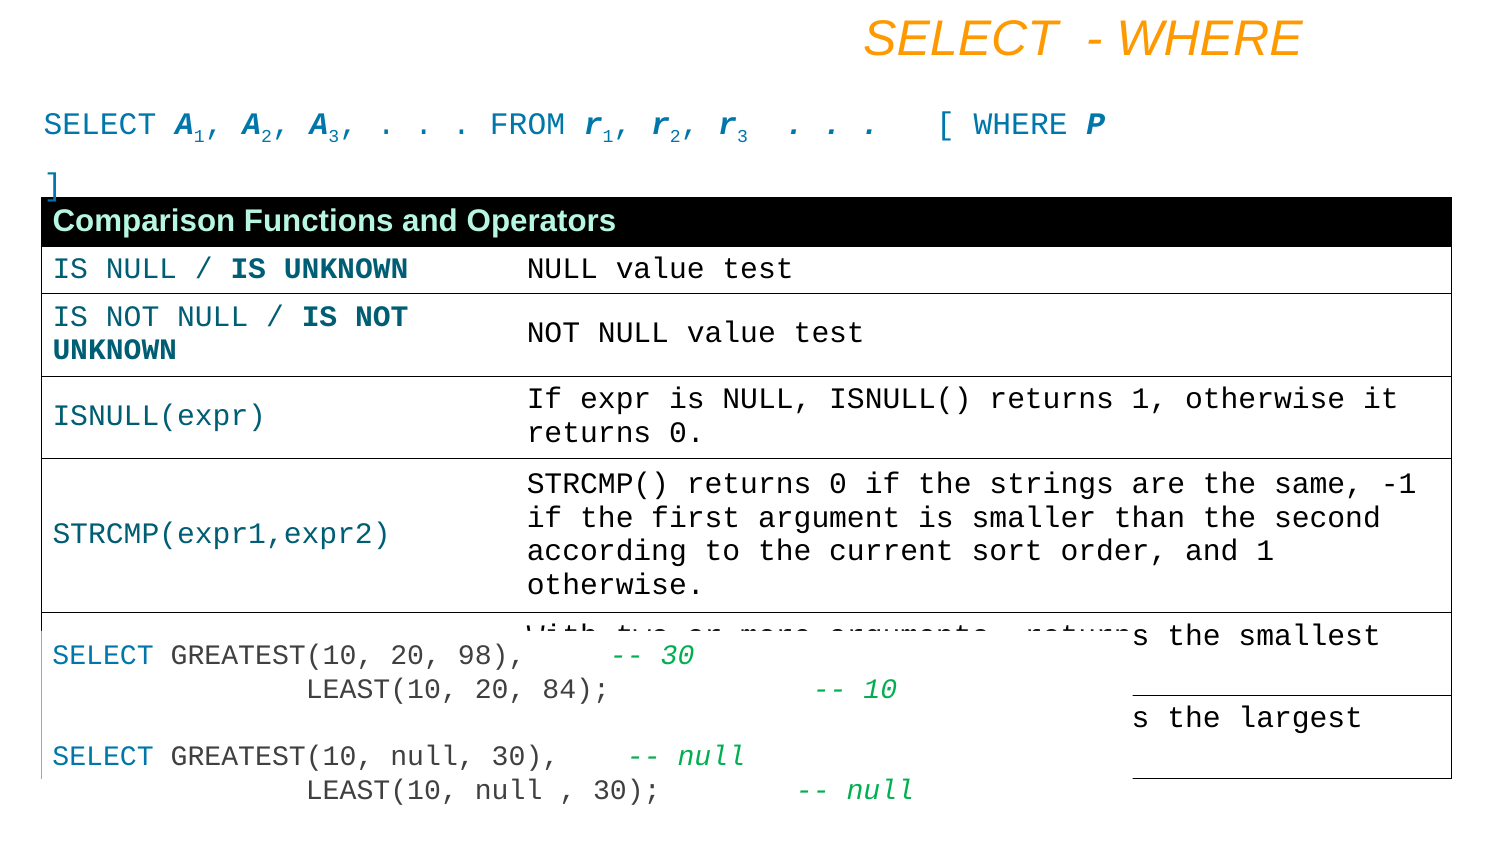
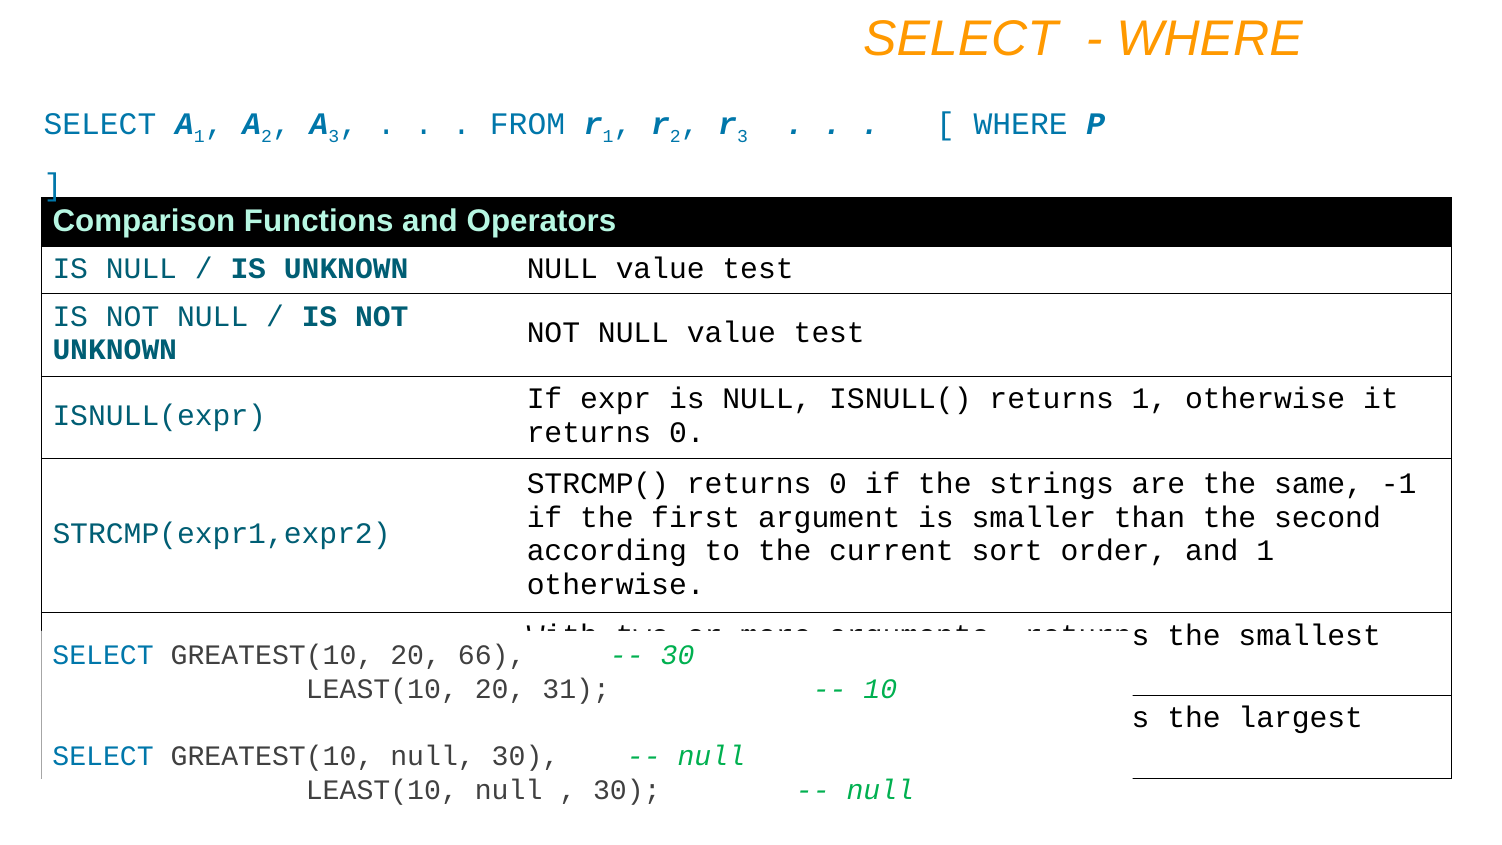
98: 98 -> 66
84: 84 -> 31
